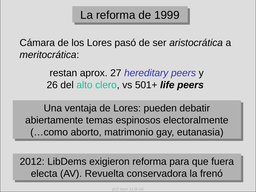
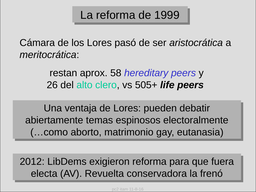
27: 27 -> 58
501+: 501+ -> 505+
